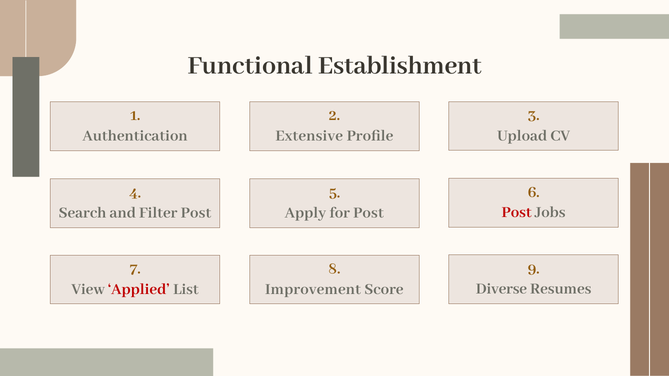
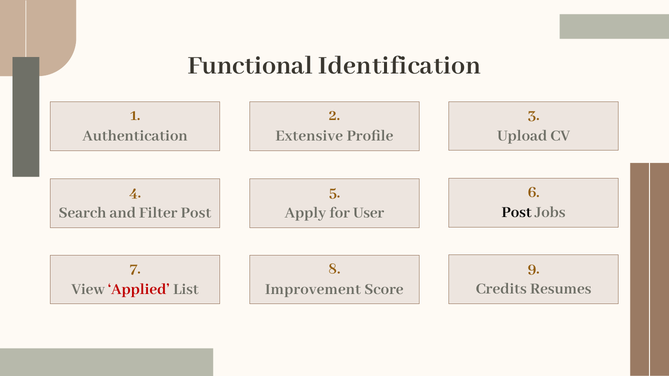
Establishment: Establishment -> Identification
Post at (517, 212) colour: red -> black
for Post: Post -> User
Diverse: Diverse -> Credits
